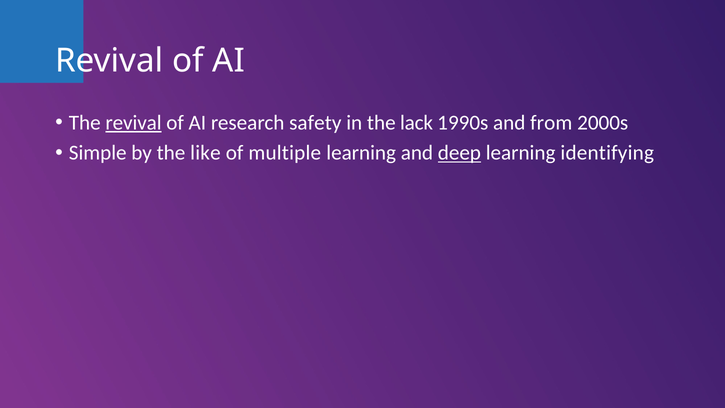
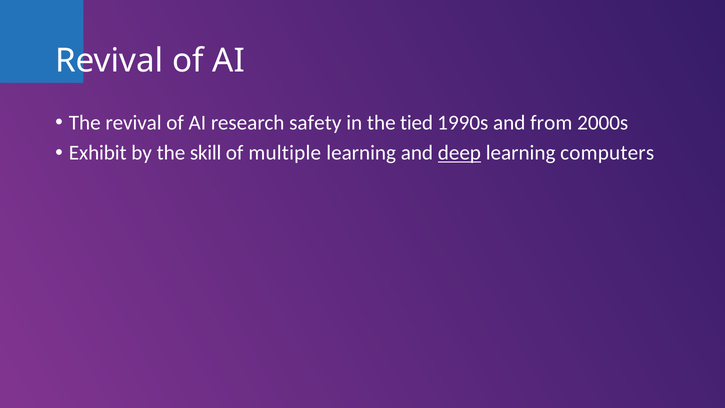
revival at (134, 123) underline: present -> none
lack: lack -> tied
Simple: Simple -> Exhibit
like: like -> skill
identifying: identifying -> computers
